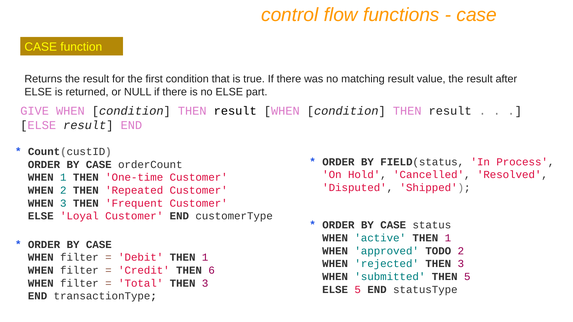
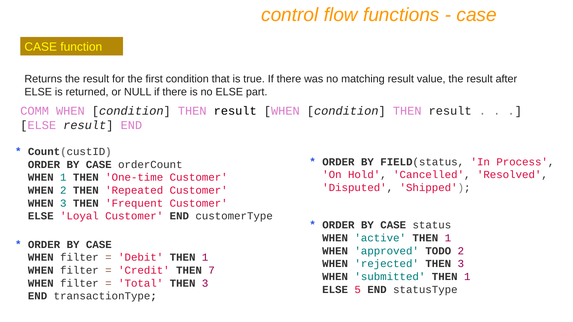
GIVE: GIVE -> COMM
6: 6 -> 7
submitted THEN 5: 5 -> 1
